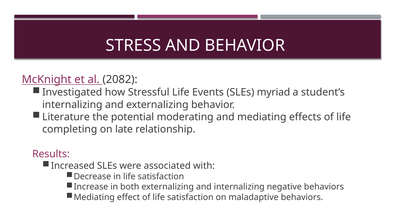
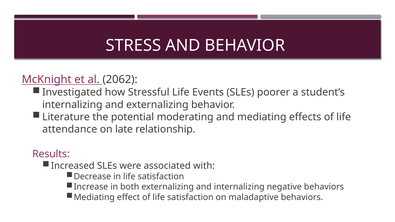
2082: 2082 -> 2062
myriad: myriad -> poorer
completing: completing -> attendance
